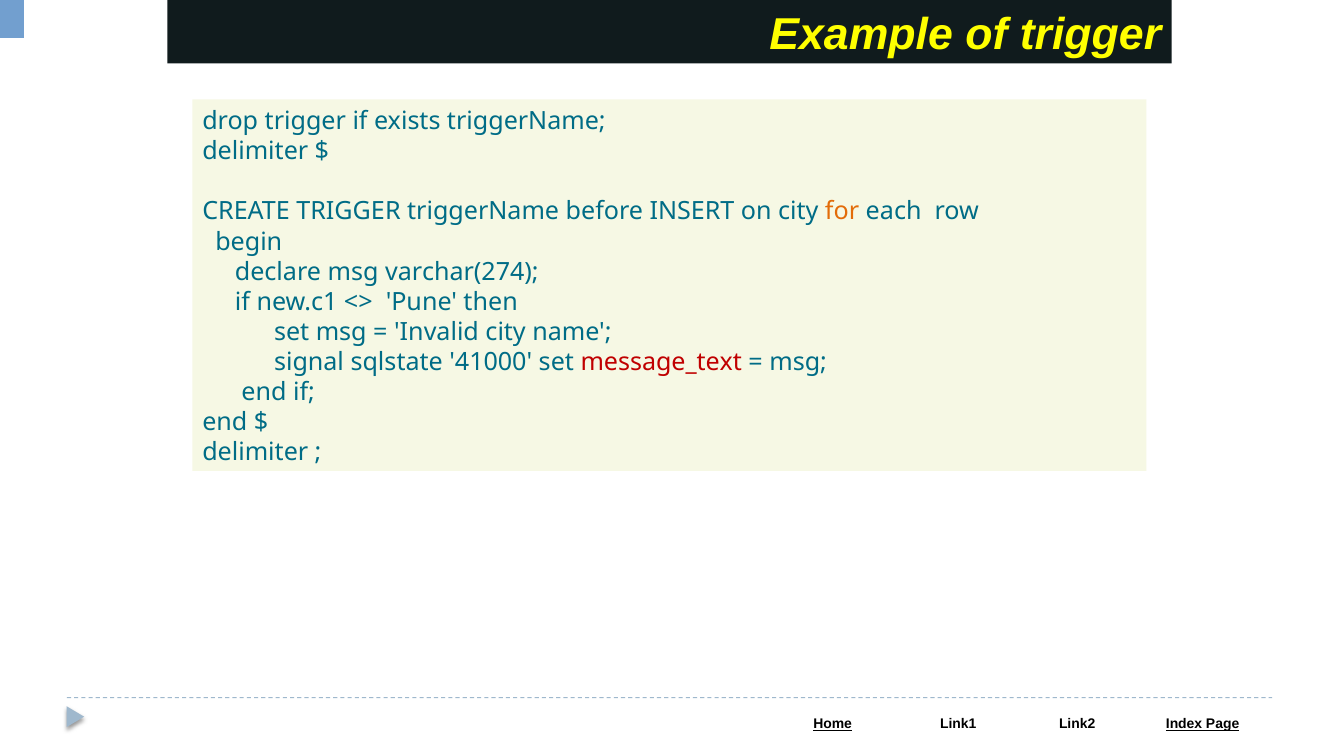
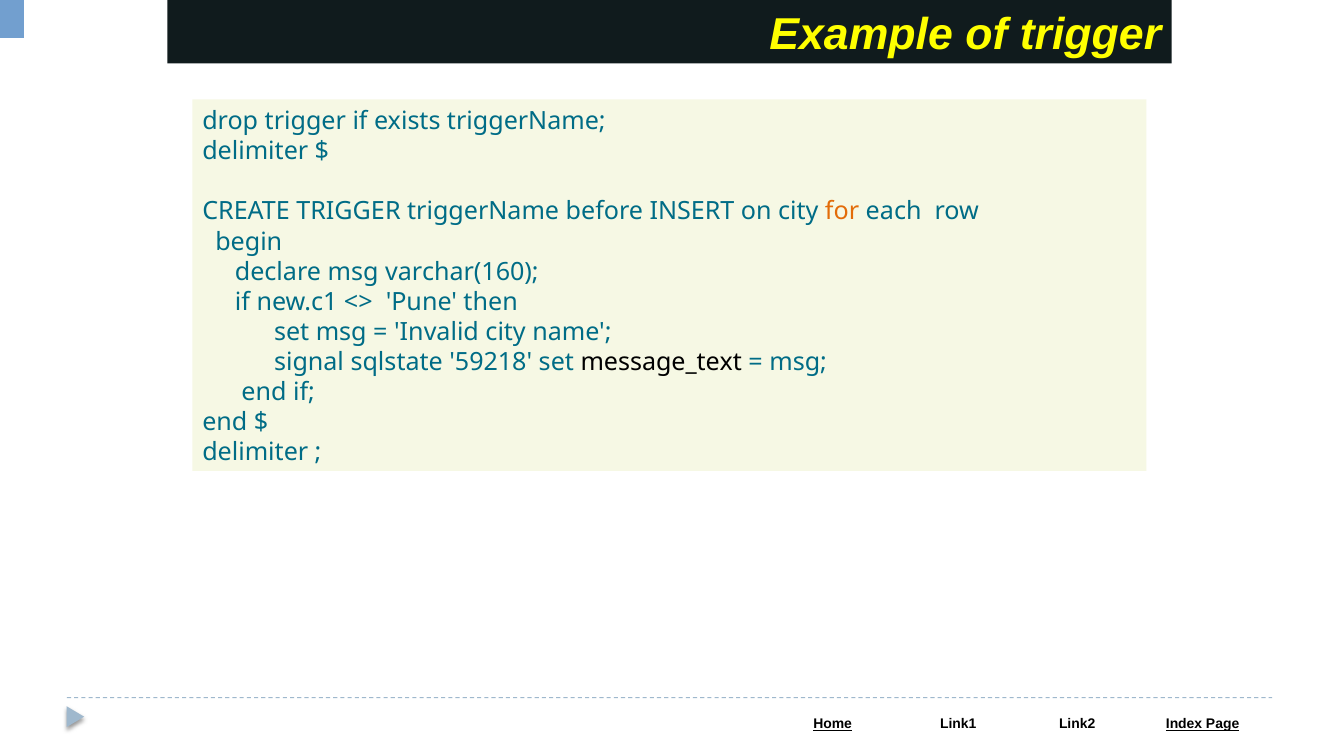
varchar(274: varchar(274 -> varchar(160
41000: 41000 -> 59218
message_text colour: red -> black
